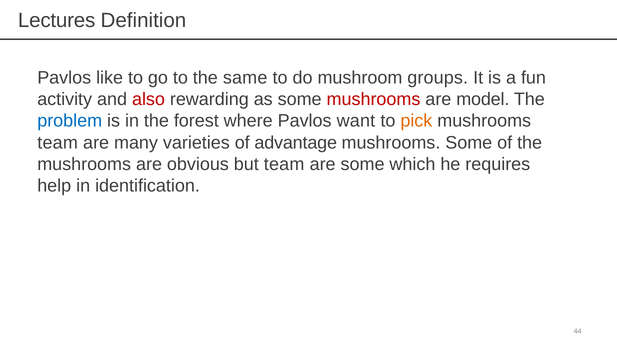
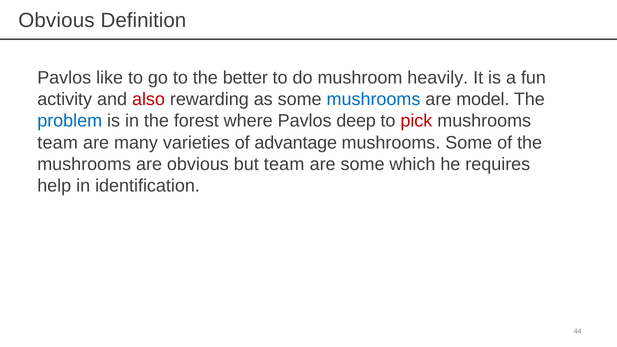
Lectures at (57, 21): Lectures -> Obvious
same: same -> better
groups: groups -> heavily
mushrooms at (374, 99) colour: red -> blue
want: want -> deep
pick colour: orange -> red
